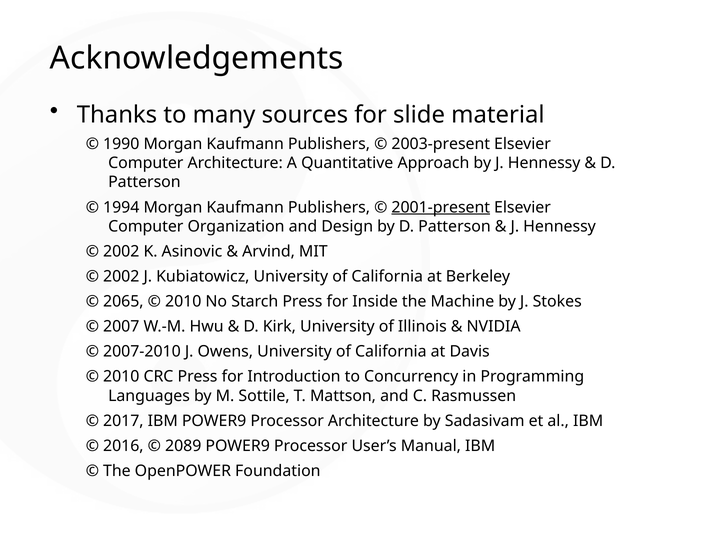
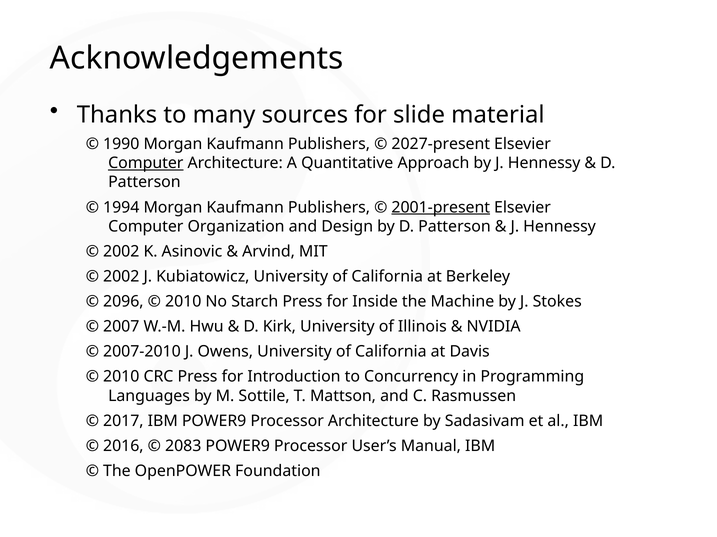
2003-present: 2003-present -> 2027-present
Computer at (146, 163) underline: none -> present
2065: 2065 -> 2096
2089: 2089 -> 2083
